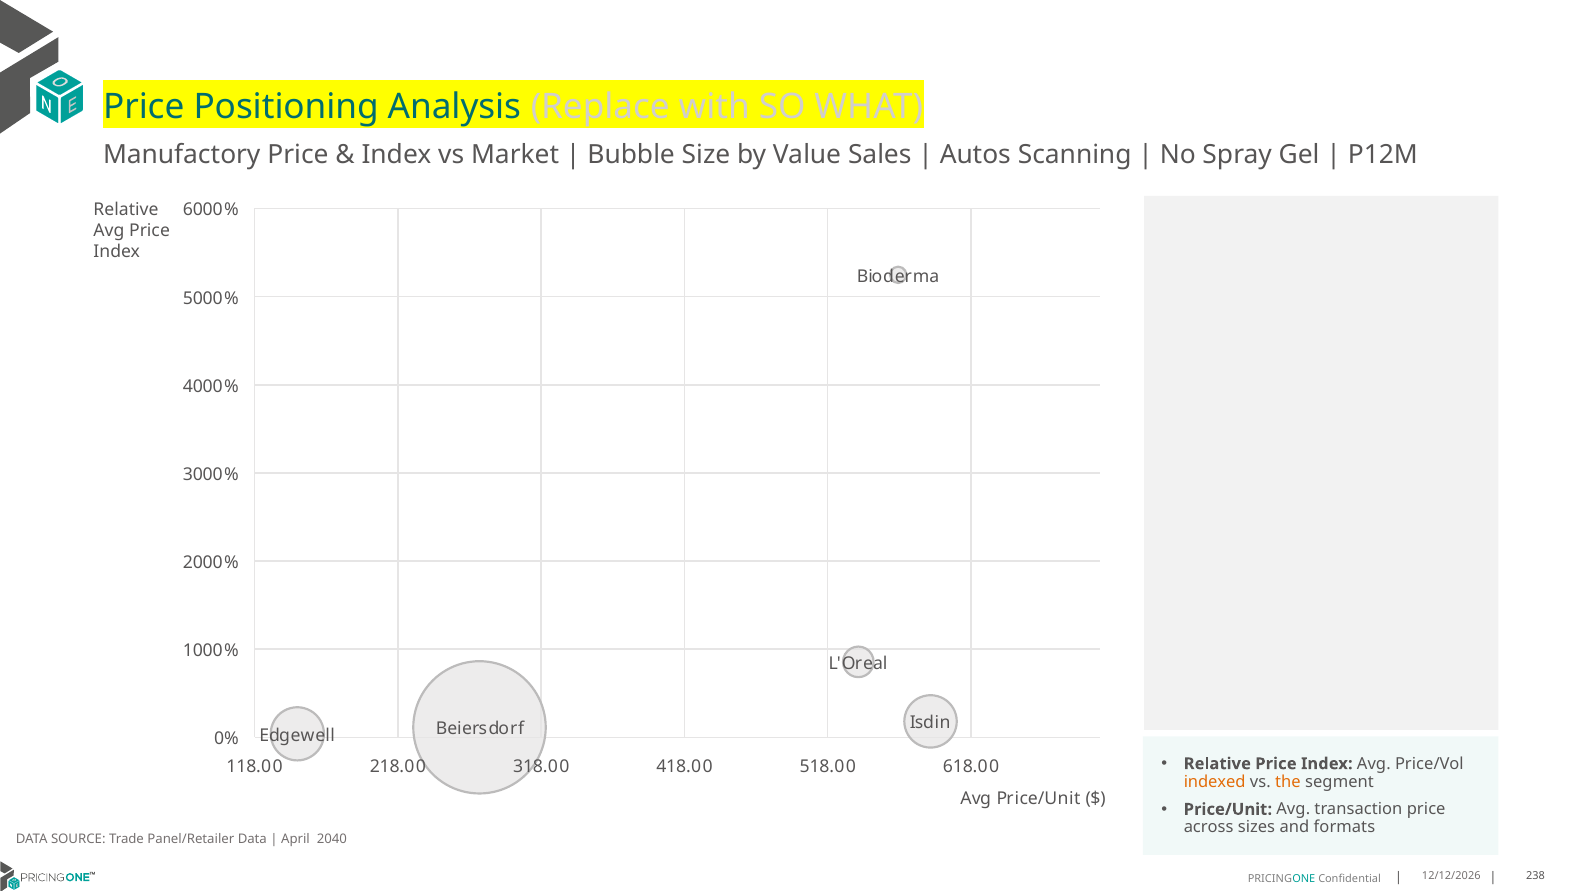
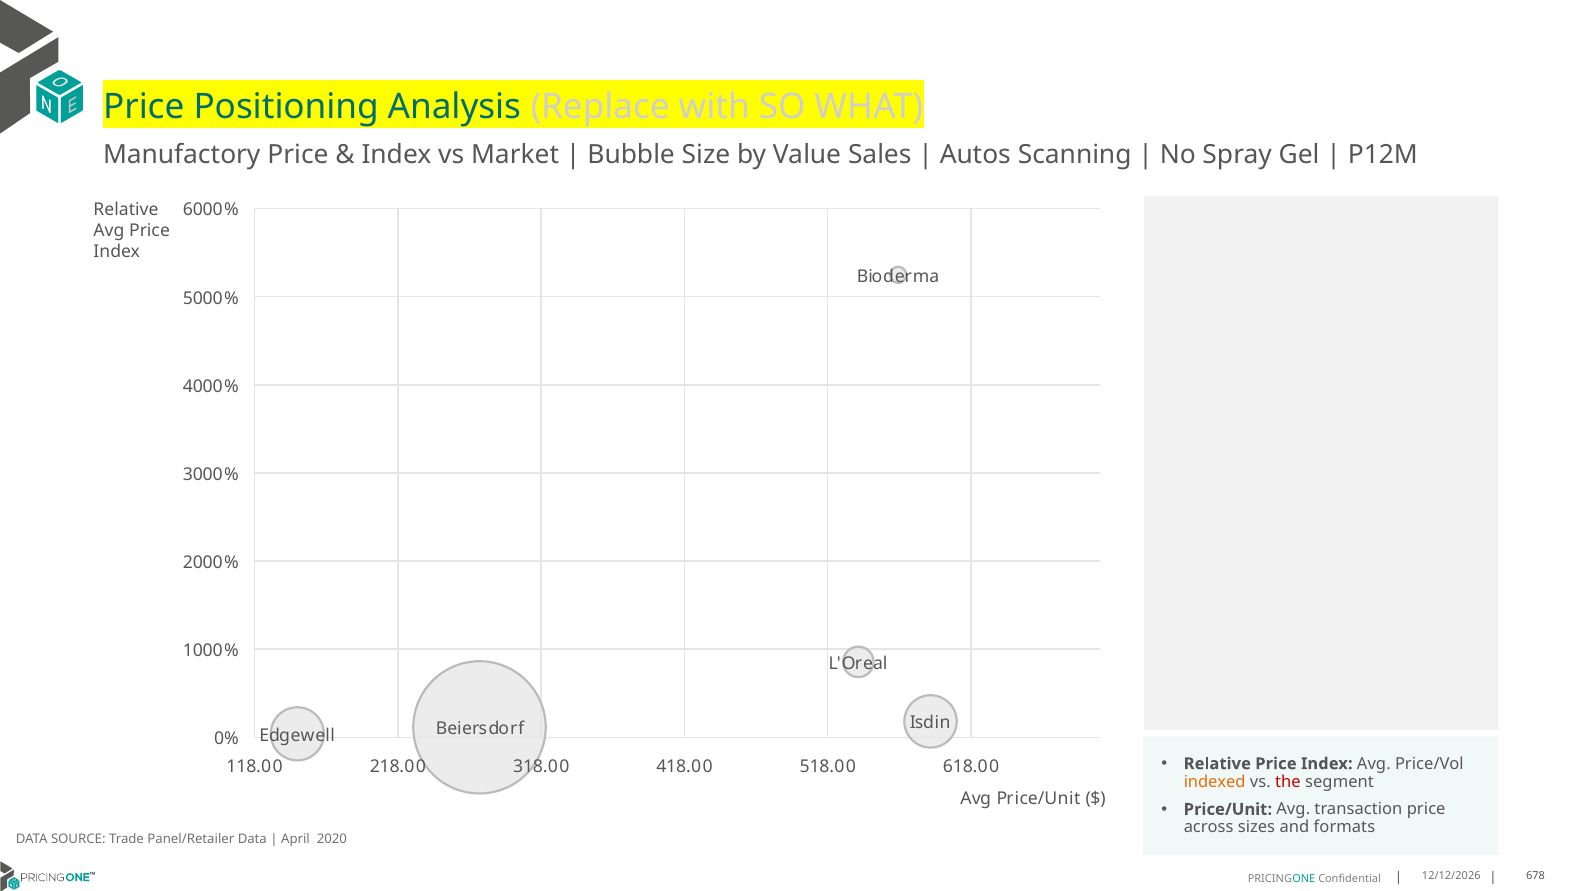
the colour: orange -> red
2040: 2040 -> 2020
238: 238 -> 678
